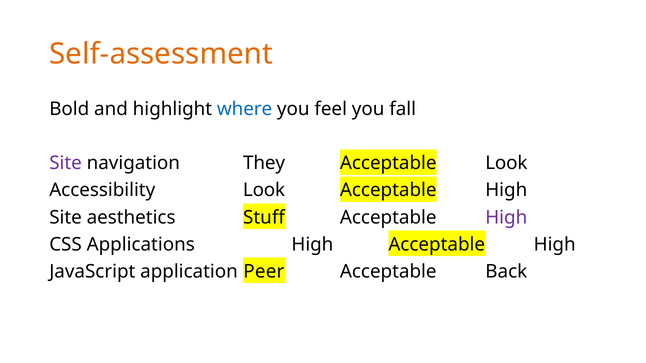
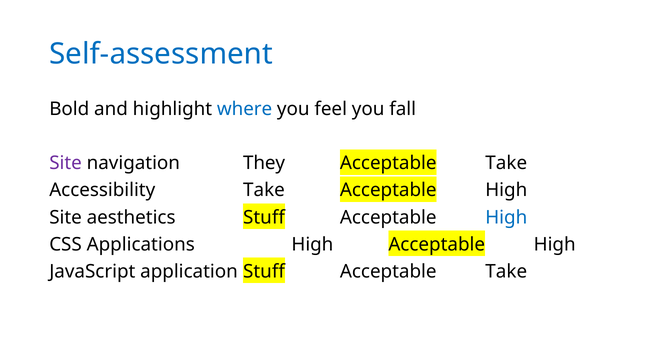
Self-assessment colour: orange -> blue
Look at (506, 163): Look -> Take
Accessibility Look: Look -> Take
High at (506, 218) colour: purple -> blue
application Peer: Peer -> Stuff
Back at (506, 272): Back -> Take
